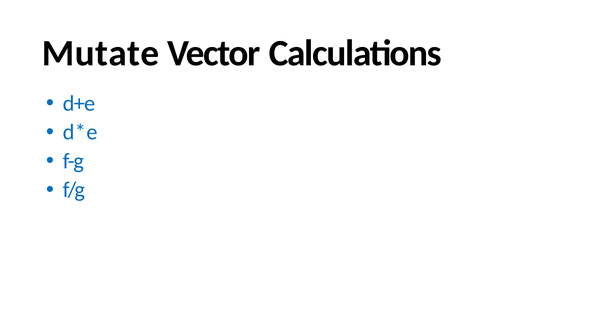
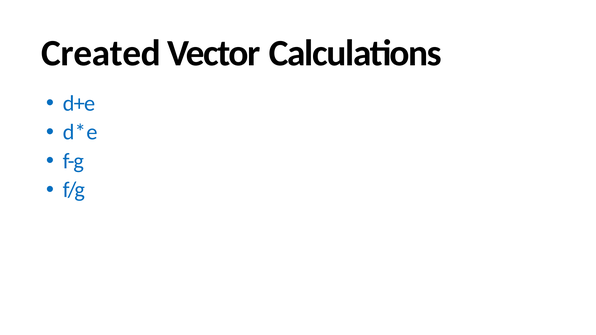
Mutate: Mutate -> Created
